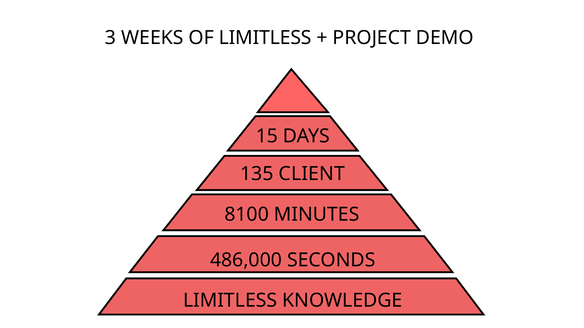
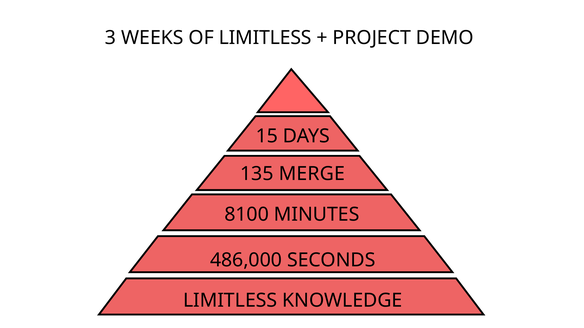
CLIENT: CLIENT -> MERGE
